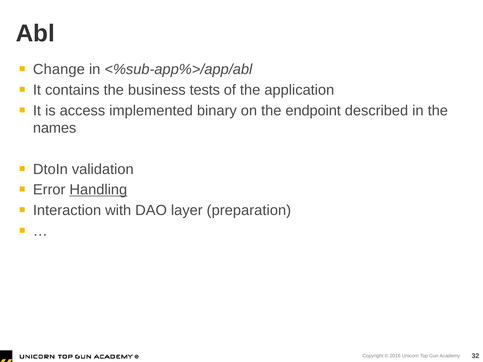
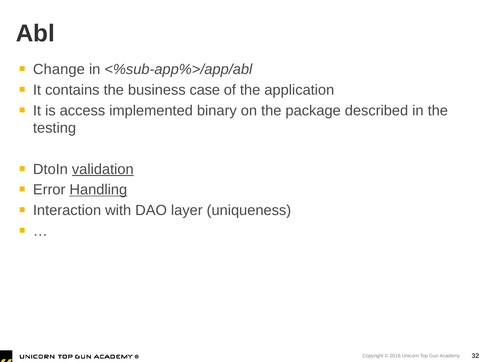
tests: tests -> case
endpoint: endpoint -> package
names: names -> testing
validation underline: none -> present
preparation: preparation -> uniqueness
